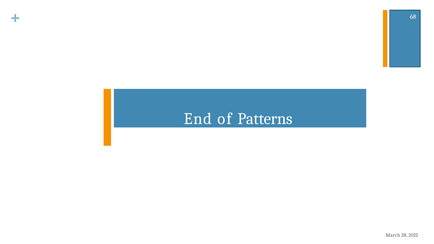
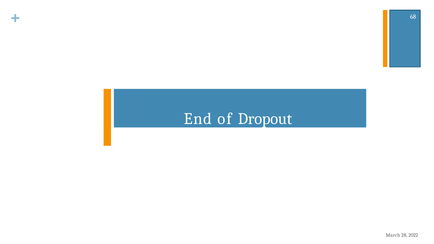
Patterns: Patterns -> Dropout
